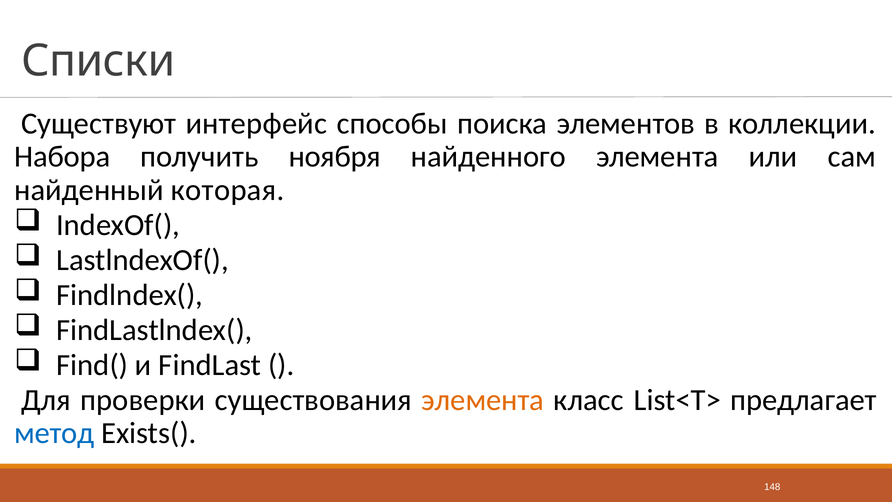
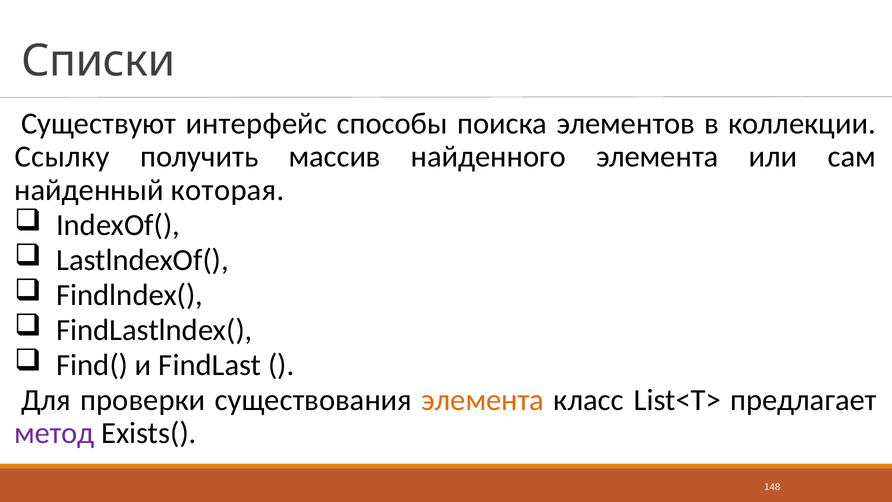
Набора: Набора -> Ссылку
ноября: ноября -> массив
метод colour: blue -> purple
